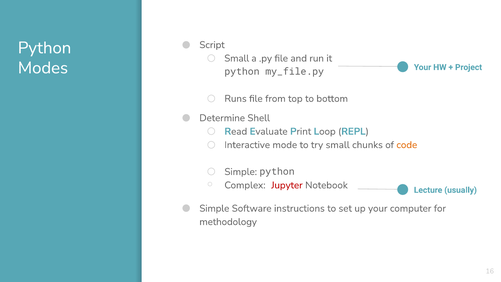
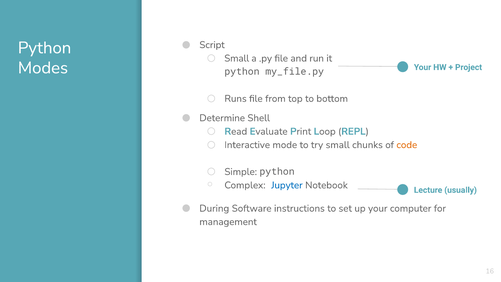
Jupyter colour: red -> blue
Simple at (214, 208): Simple -> During
methodology: methodology -> management
